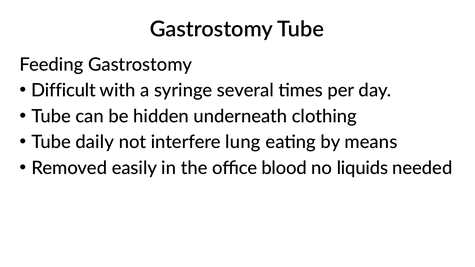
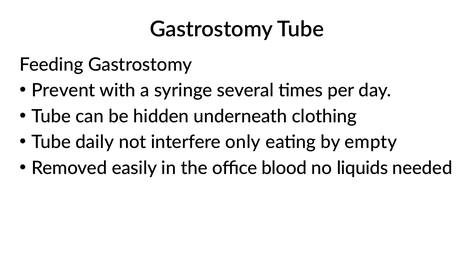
Difficult: Difficult -> Prevent
lung: lung -> only
means: means -> empty
